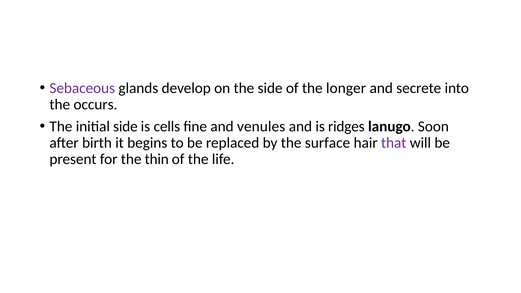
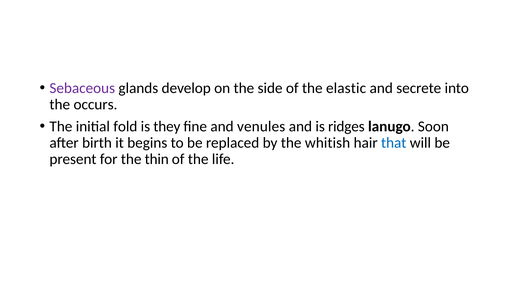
longer: longer -> elastic
initial side: side -> fold
cells: cells -> they
surface: surface -> whitish
that colour: purple -> blue
